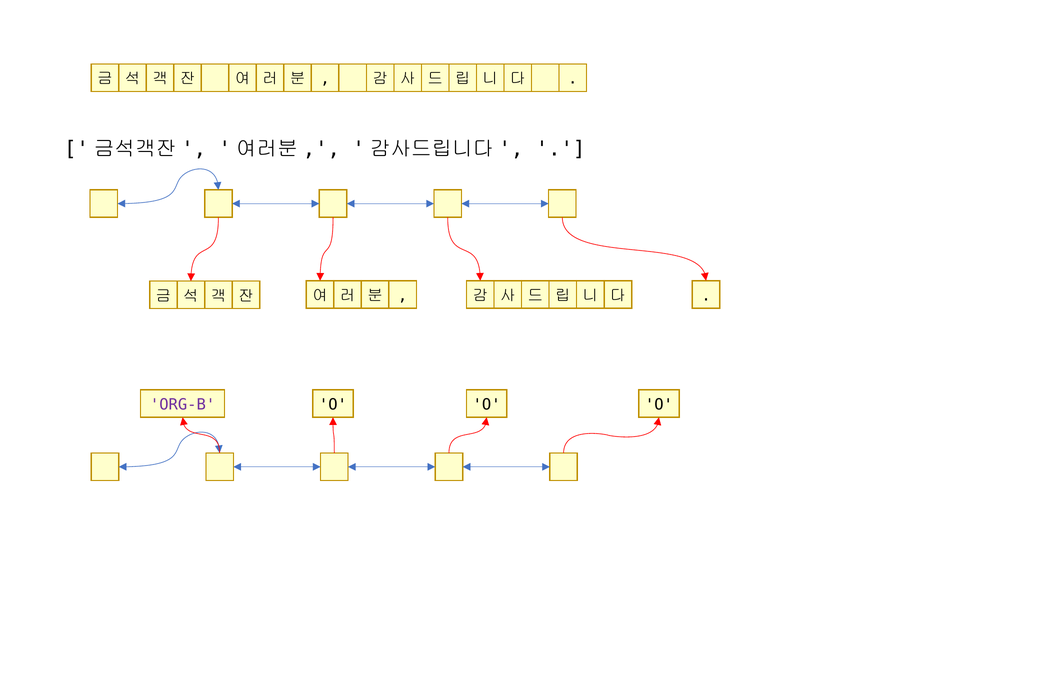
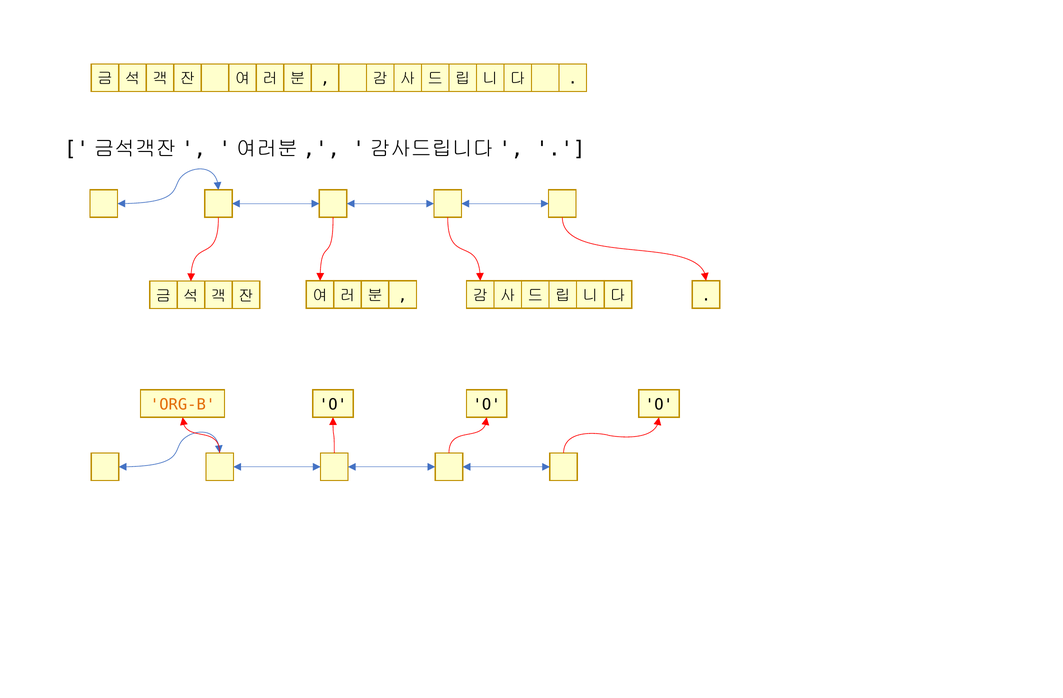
ORG-B colour: purple -> orange
